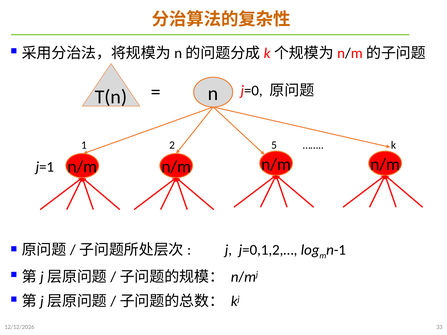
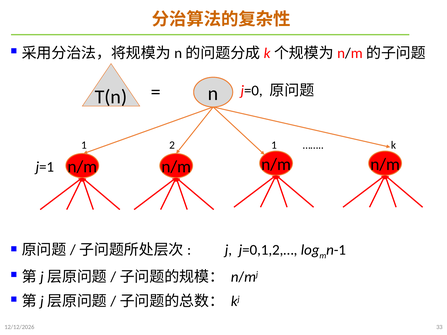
2 5: 5 -> 1
